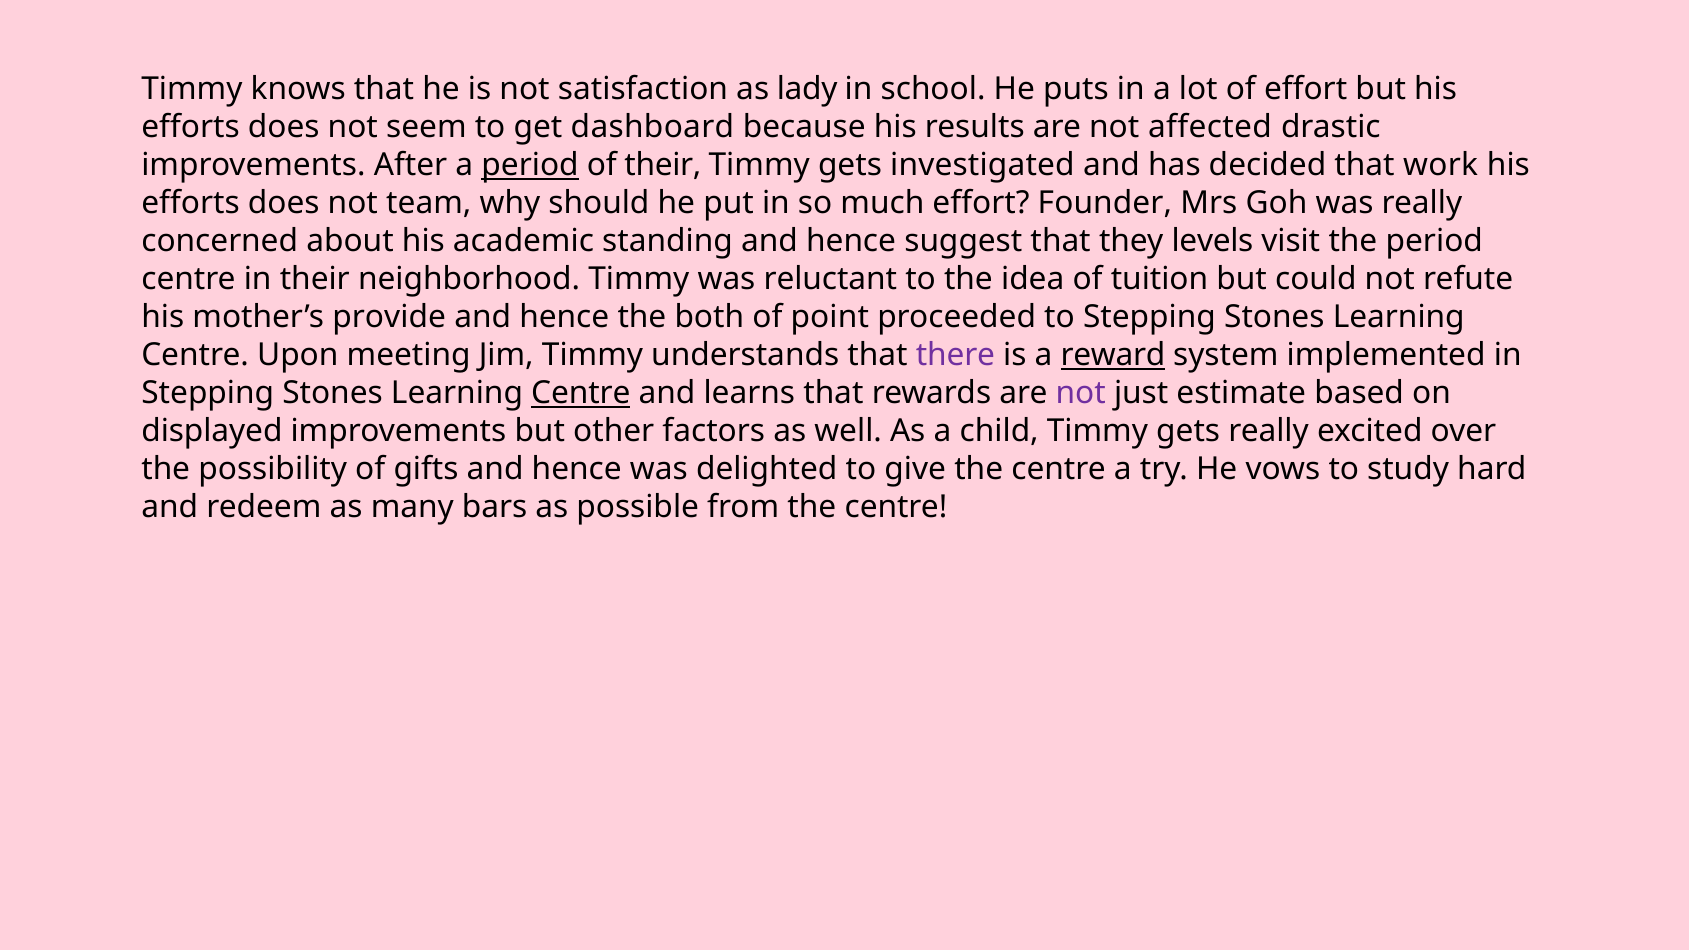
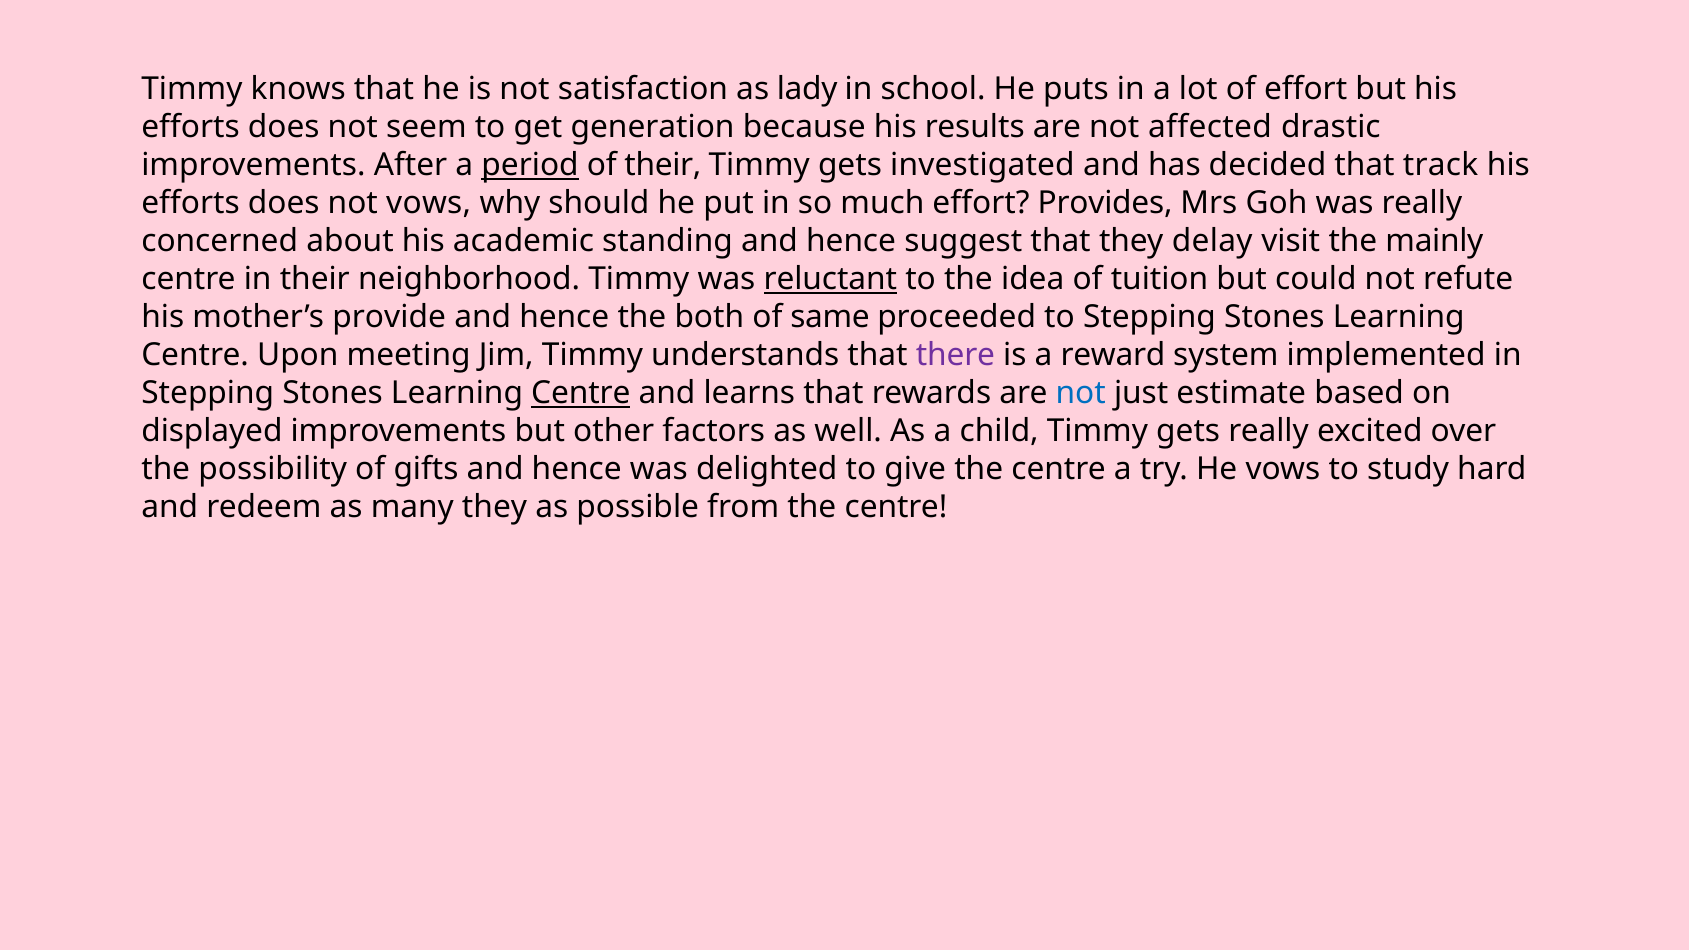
dashboard: dashboard -> generation
work: work -> track
not team: team -> vows
Founder: Founder -> Provides
levels: levels -> delay
the period: period -> mainly
reluctant underline: none -> present
point: point -> same
reward underline: present -> none
not at (1081, 393) colour: purple -> blue
many bars: bars -> they
